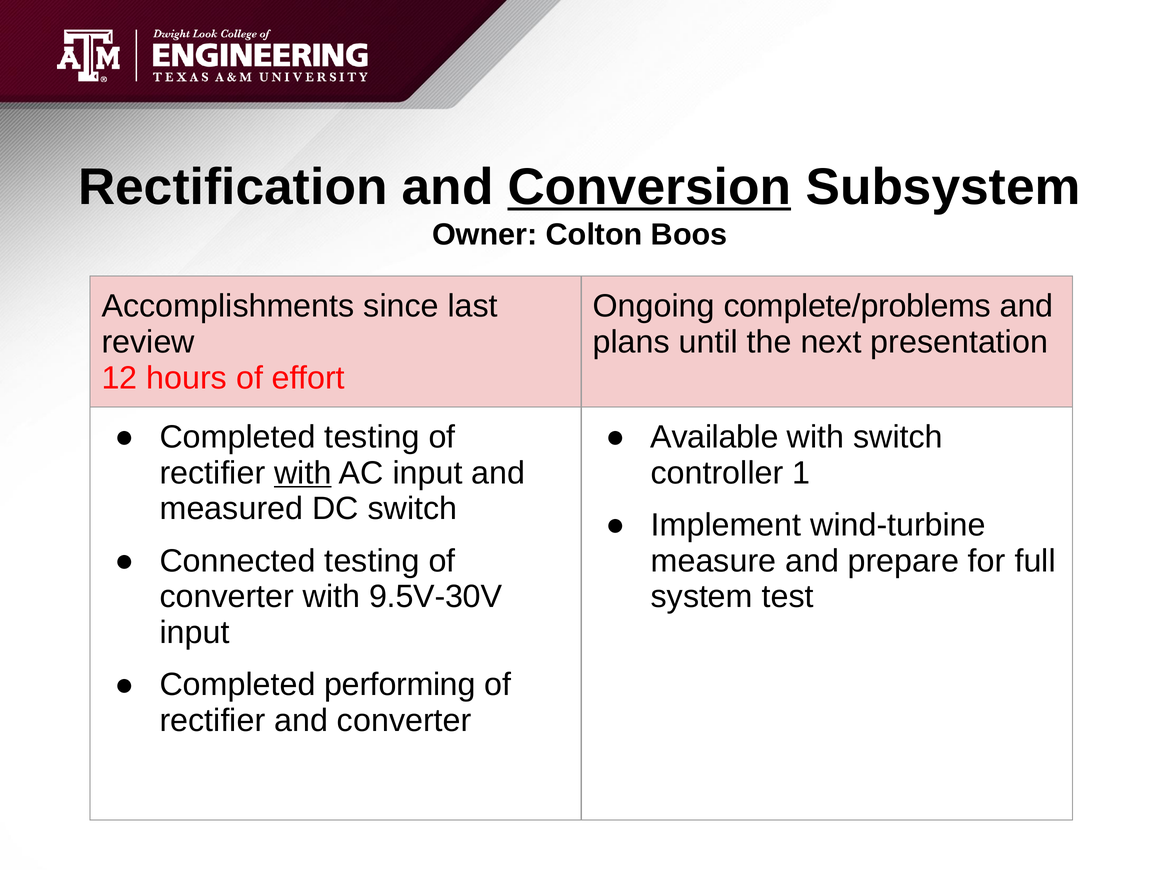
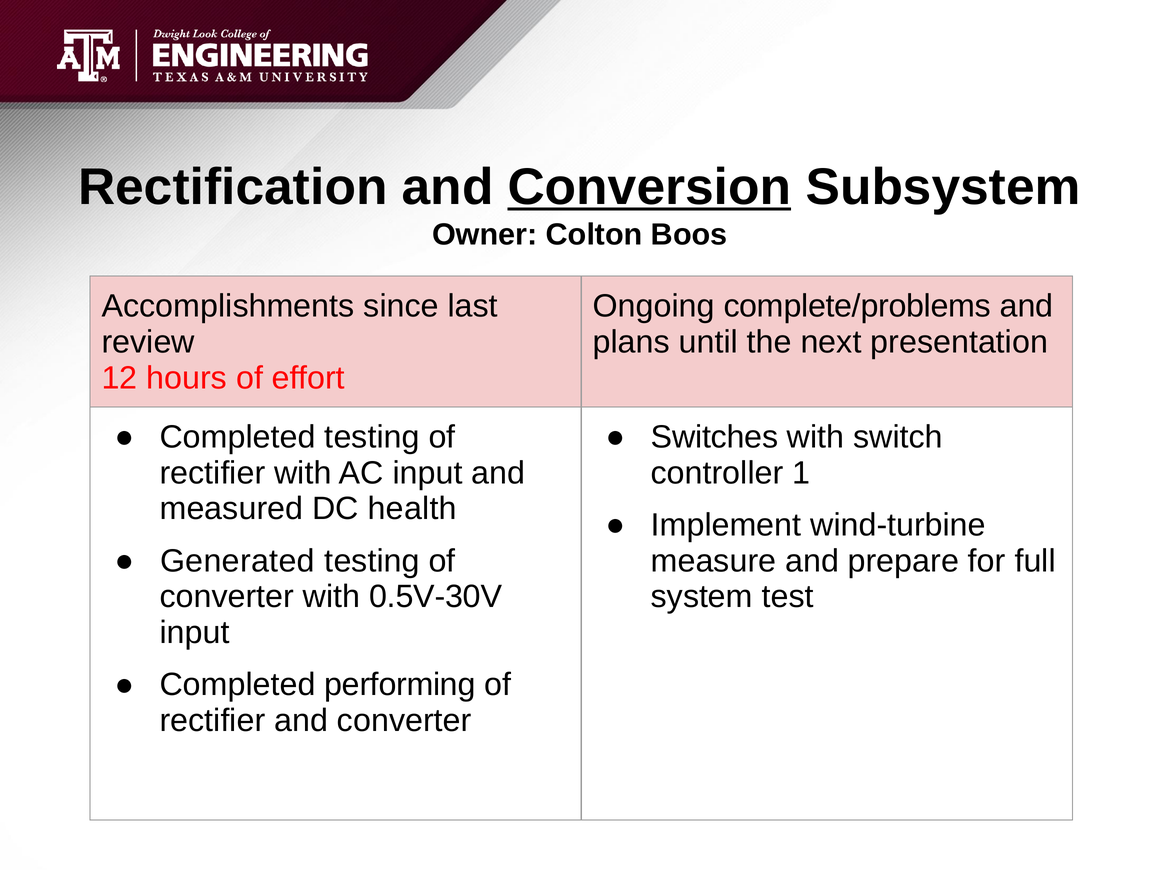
Available: Available -> Switches
with at (303, 473) underline: present -> none
DC switch: switch -> health
Connected: Connected -> Generated
9.5V-30V: 9.5V-30V -> 0.5V-30V
